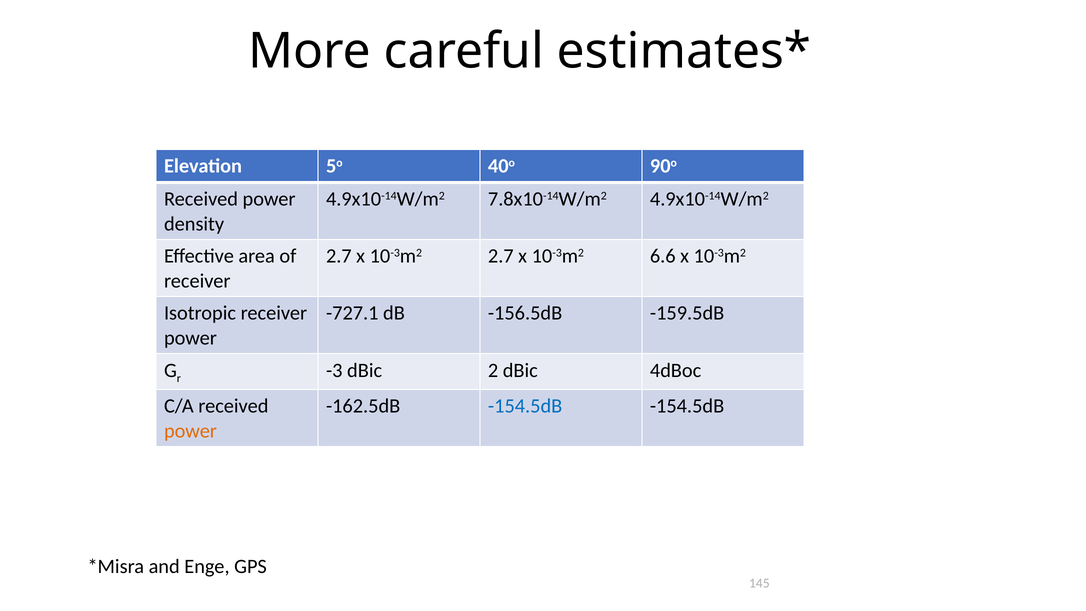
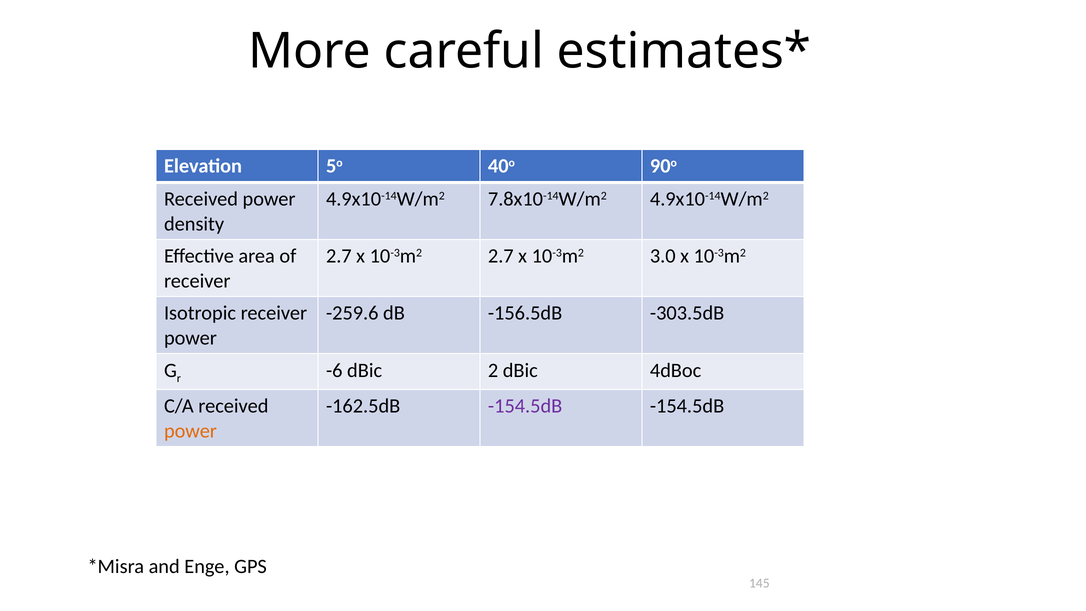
6.6: 6.6 -> 3.0
-727.1: -727.1 -> -259.6
-159.5dB: -159.5dB -> -303.5dB
-3: -3 -> -6
-154.5dB at (525, 406) colour: blue -> purple
